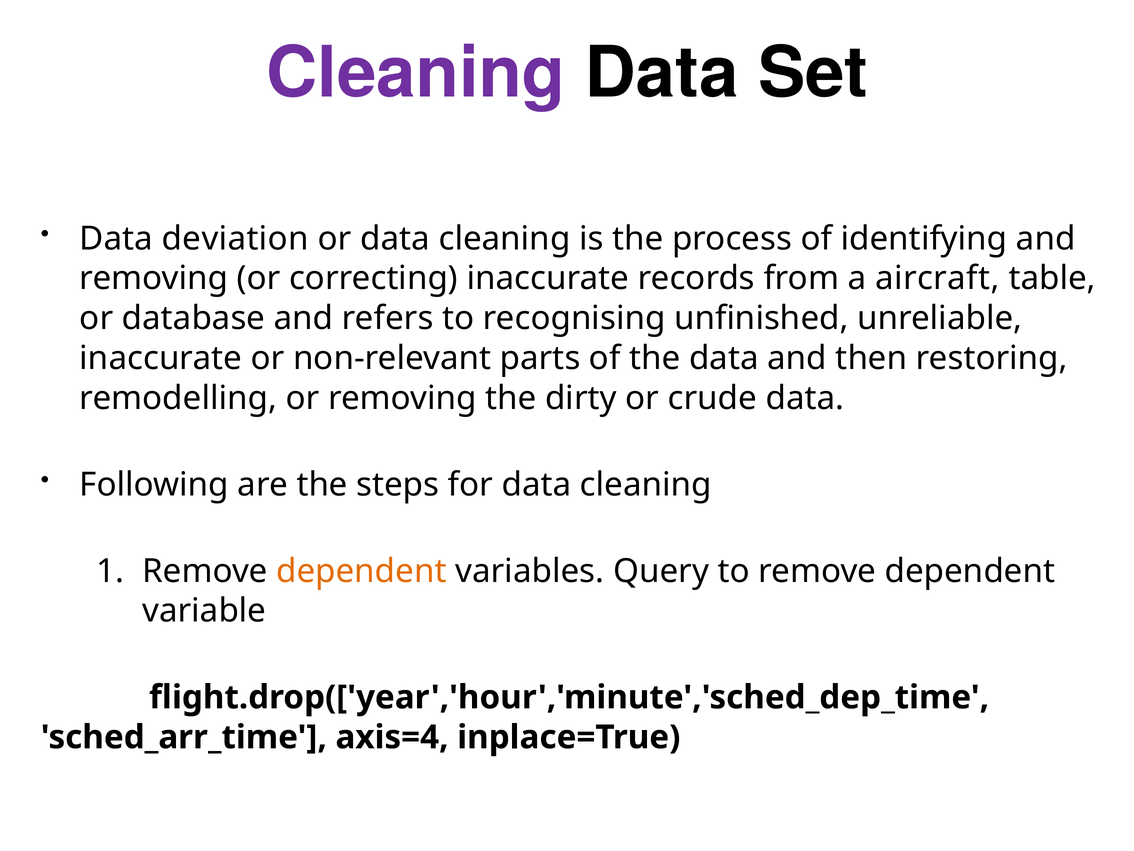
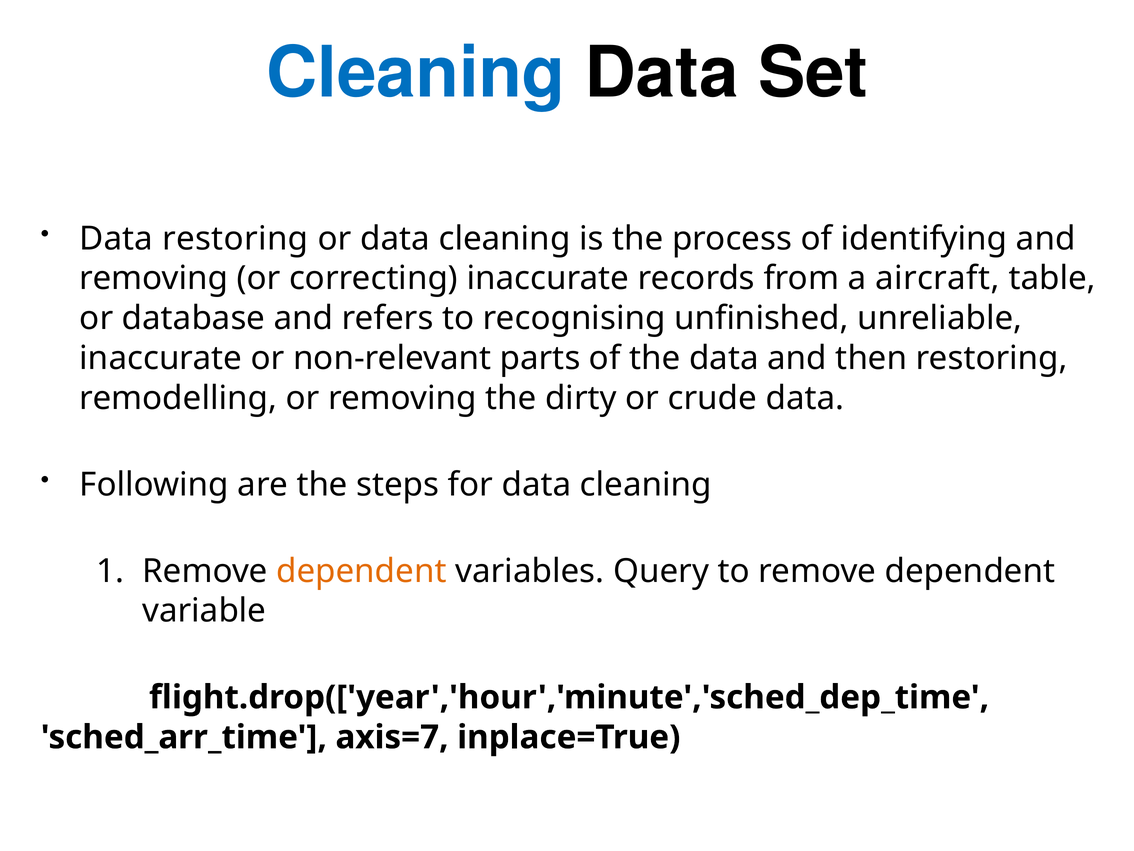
Cleaning at (416, 73) colour: purple -> blue
Data deviation: deviation -> restoring
axis=4: axis=4 -> axis=7
